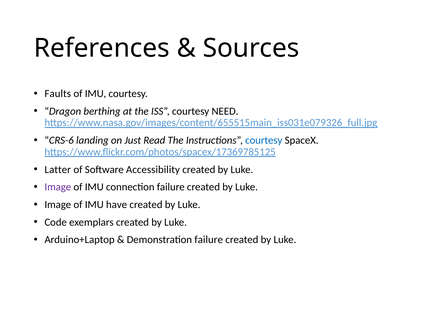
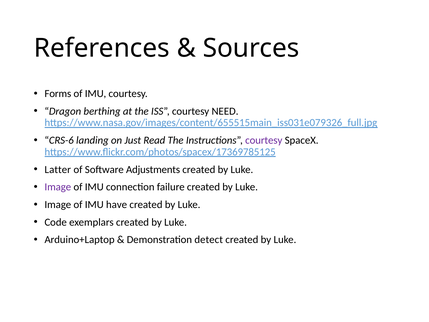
Faults: Faults -> Forms
courtesy at (264, 140) colour: blue -> purple
Accessibility: Accessibility -> Adjustments
Demonstration failure: failure -> detect
